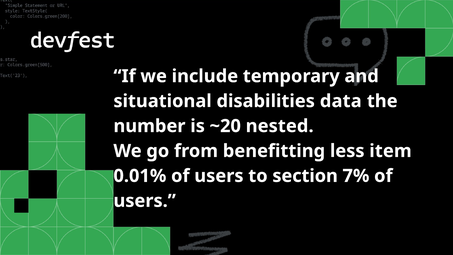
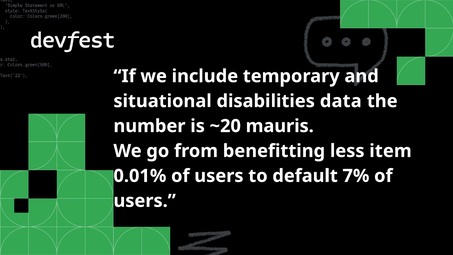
nested: nested -> mauris
section: section -> default
